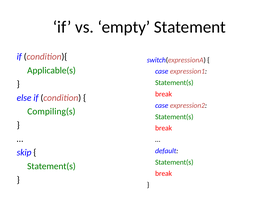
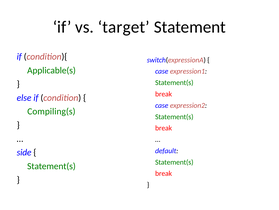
empty: empty -> target
skip: skip -> side
